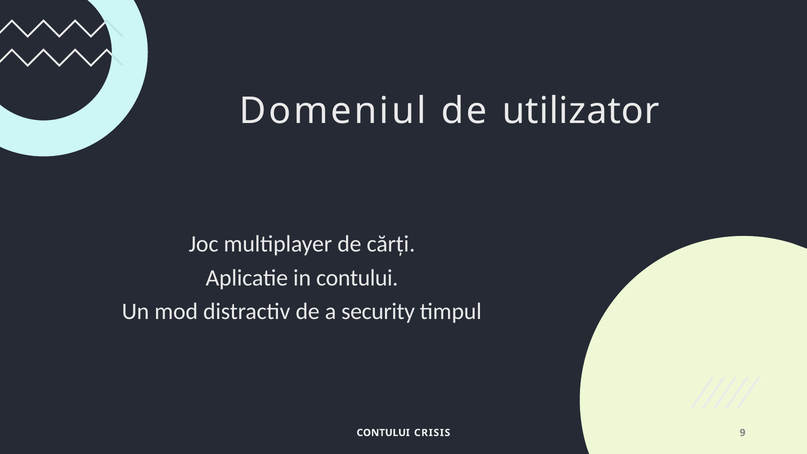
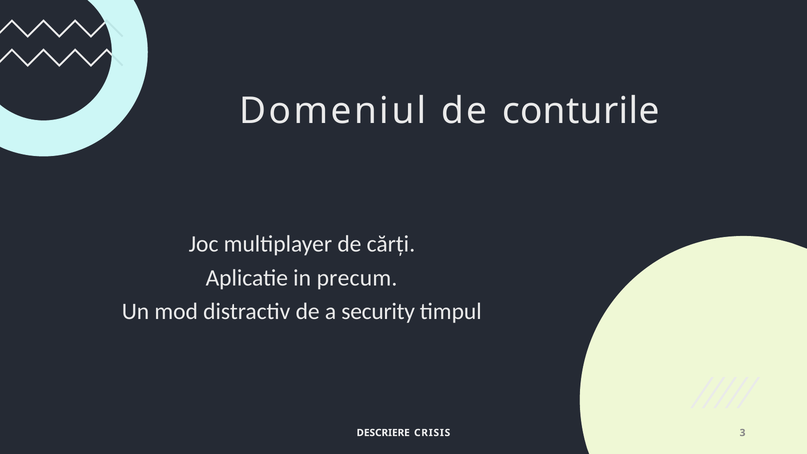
utilizator: utilizator -> conturile
in contului: contului -> precum
CONTULUI at (383, 433): CONTULUI -> DESCRIERE
9: 9 -> 3
